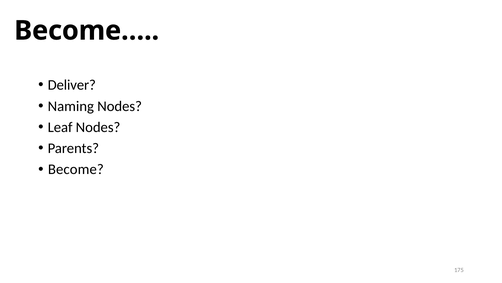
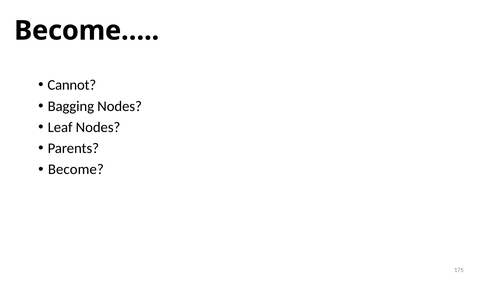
Deliver: Deliver -> Cannot
Naming: Naming -> Bagging
